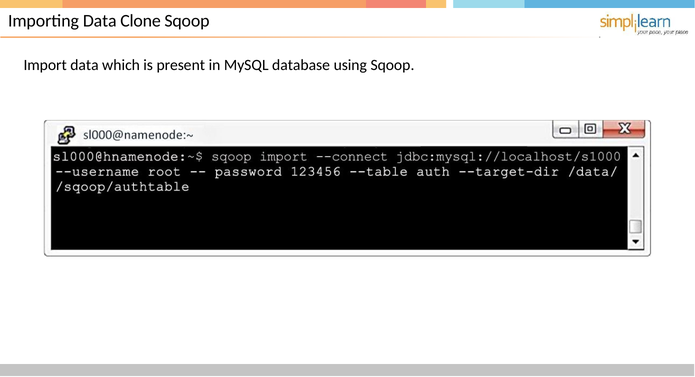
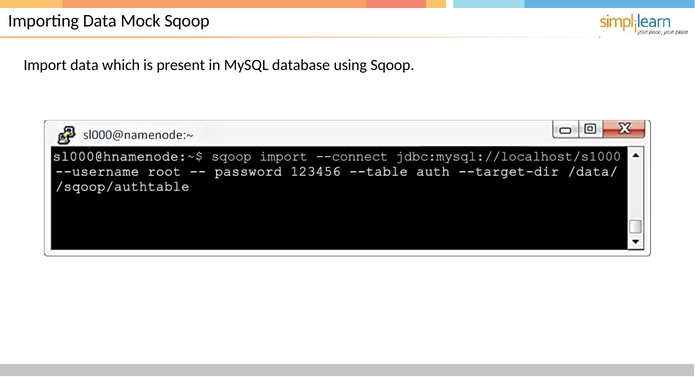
Clone: Clone -> Mock
